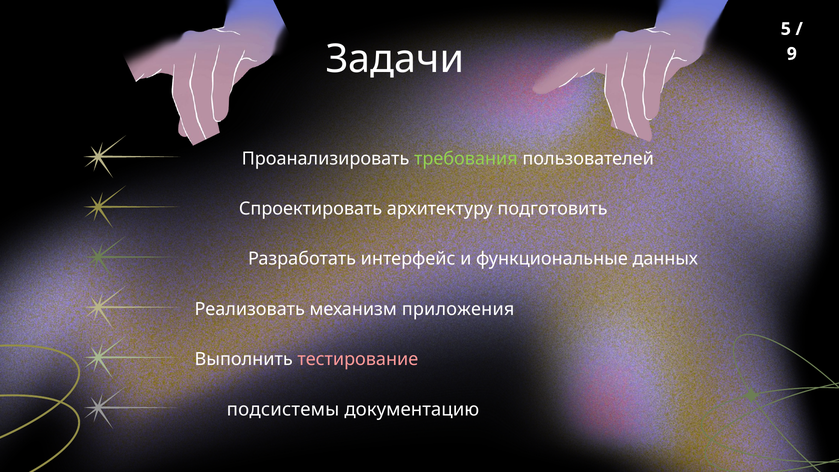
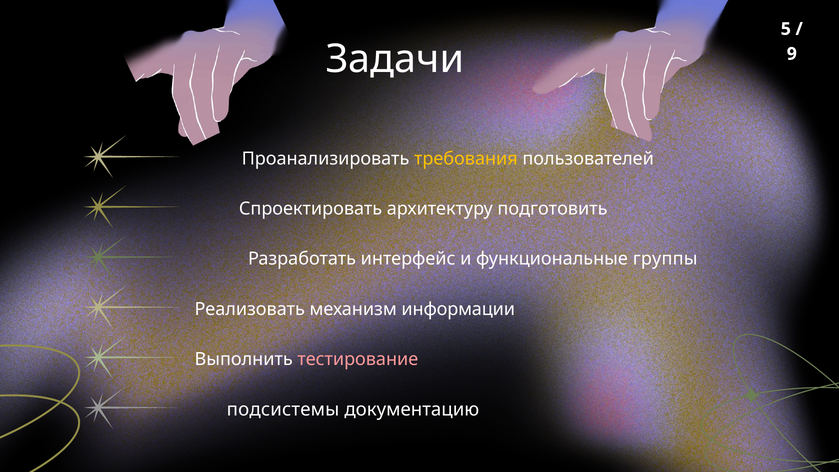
требования colour: light green -> yellow
данных: данных -> группы
приложения: приложения -> информации
